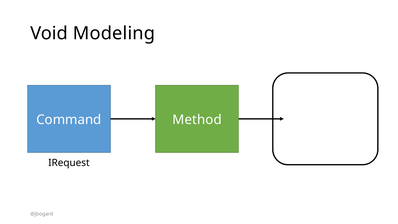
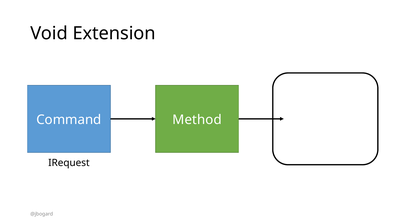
Modeling: Modeling -> Extension
